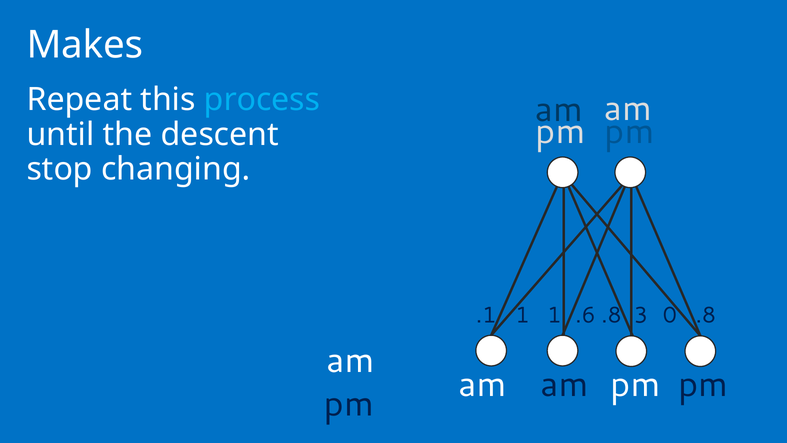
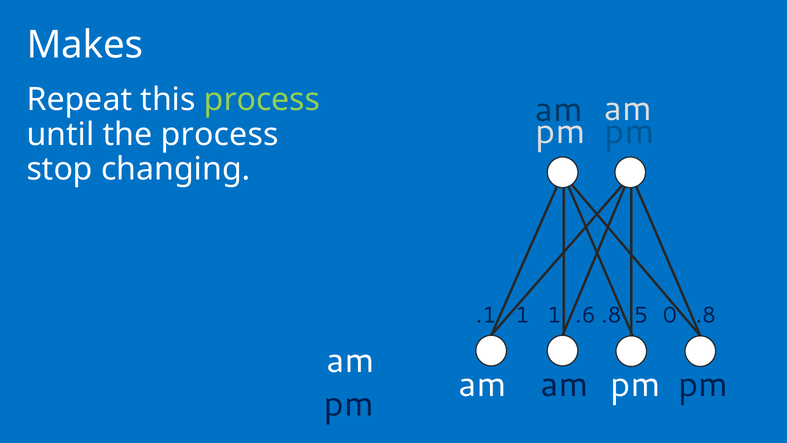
process at (262, 100) colour: light blue -> light green
the descent: descent -> process
3: 3 -> 5
